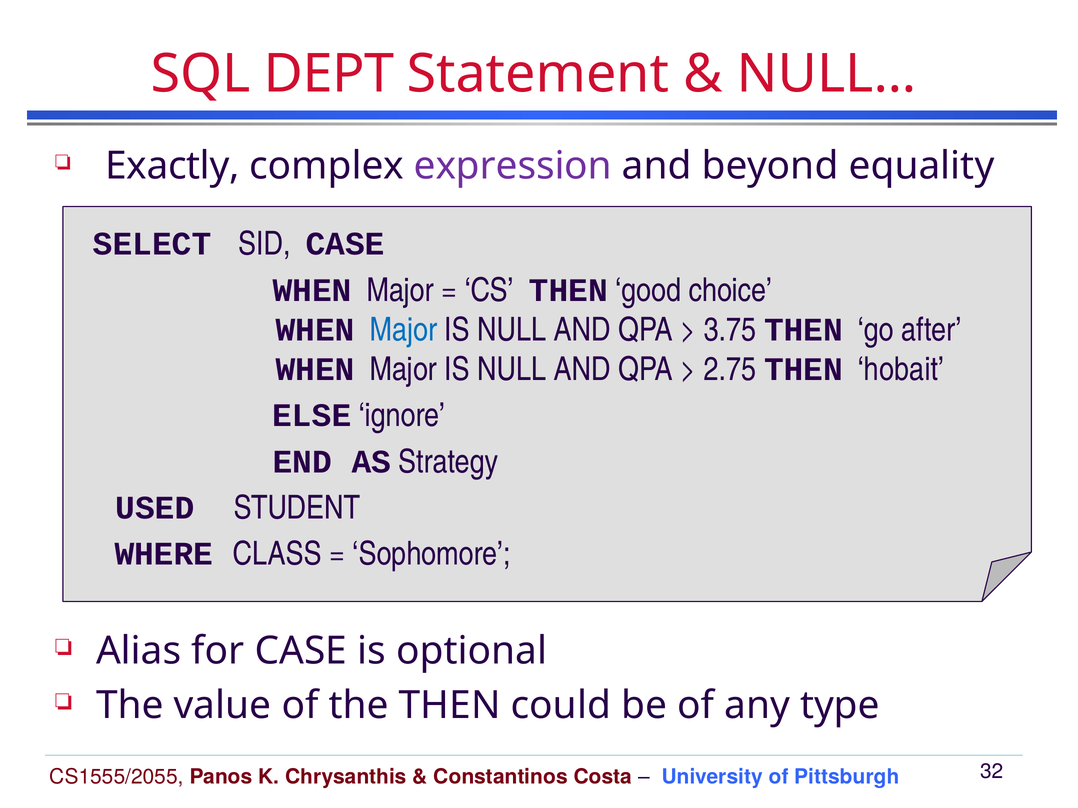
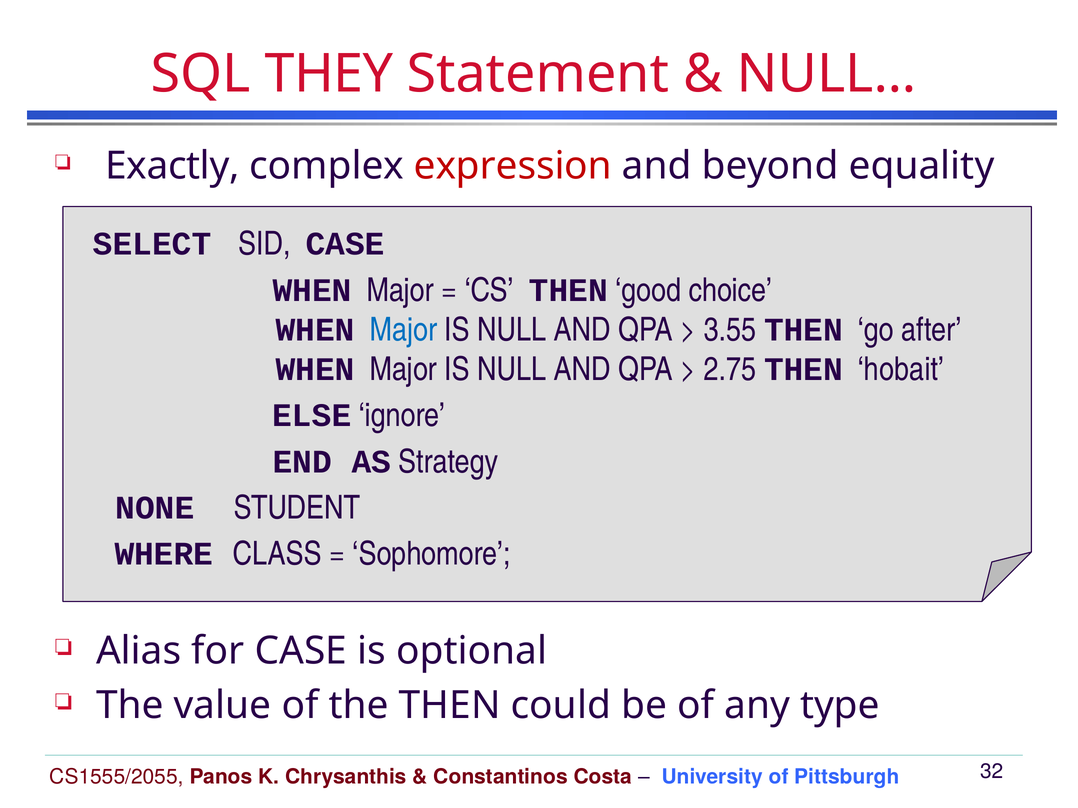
DEPT: DEPT -> THEY
expression colour: purple -> red
3.75: 3.75 -> 3.55
USED: USED -> NONE
